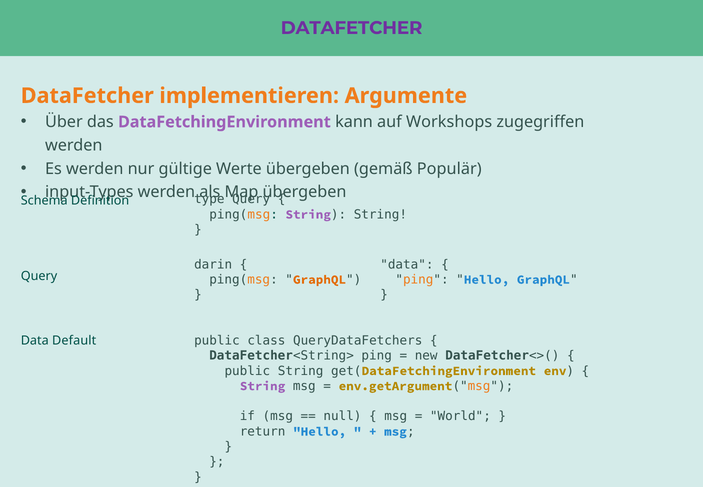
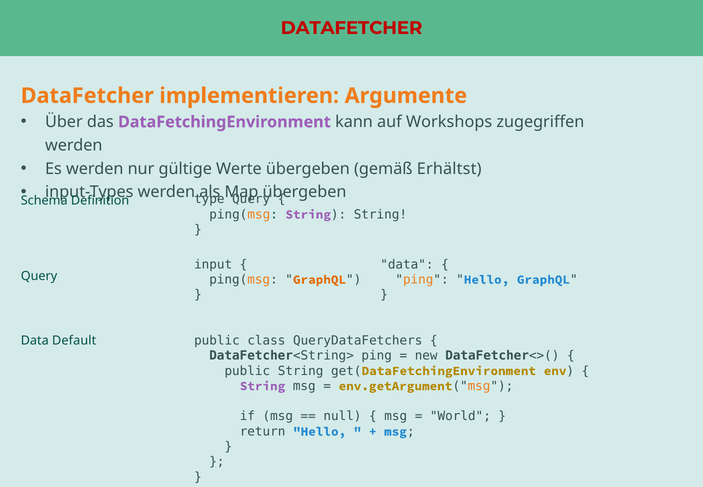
DATAFETCHER at (352, 28) colour: purple -> red
Populär: Populär -> Erhältst
darin: darin -> input
